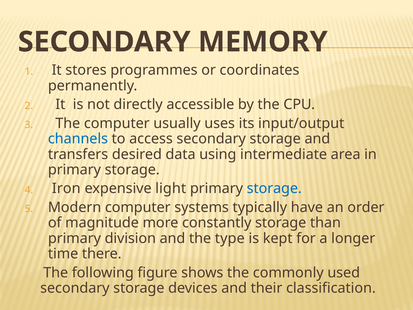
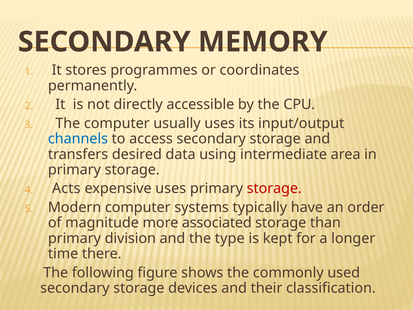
Iron: Iron -> Acts
expensive light: light -> uses
storage at (274, 188) colour: blue -> red
constantly: constantly -> associated
